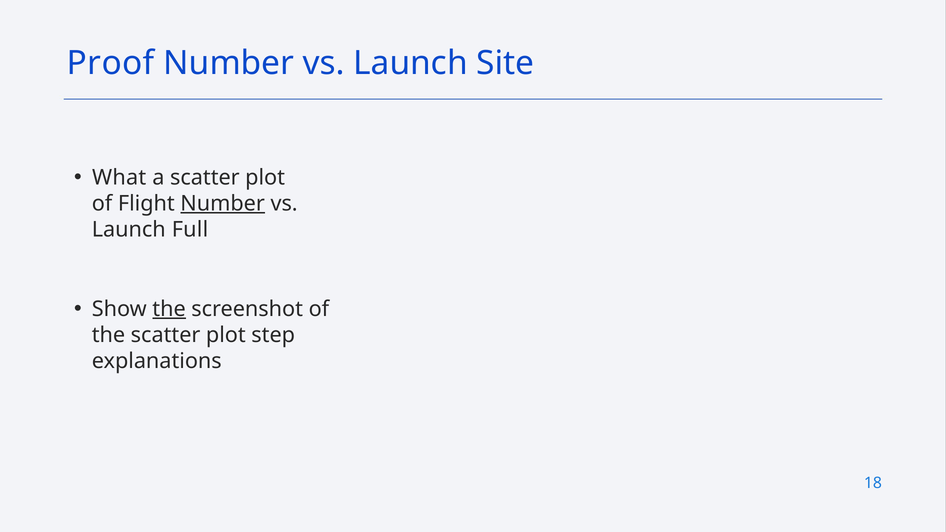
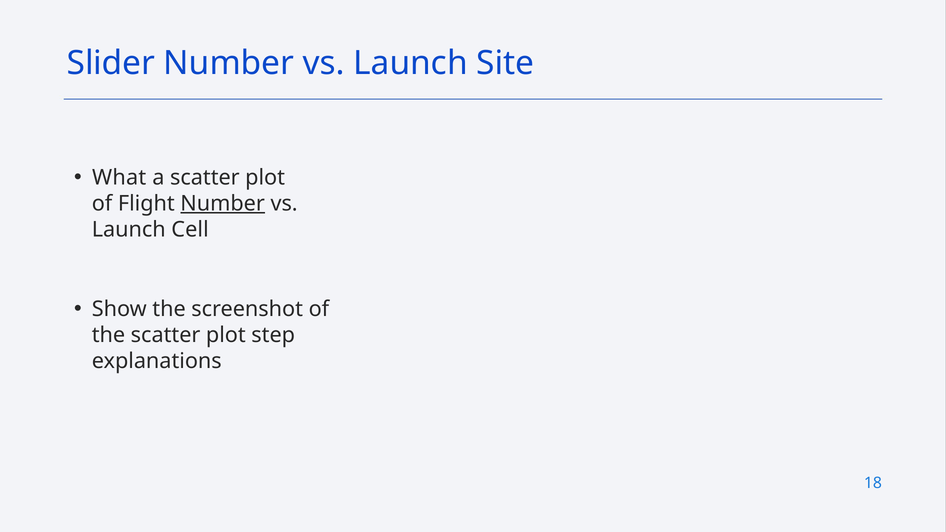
Proof: Proof -> Slider
Full: Full -> Cell
the at (169, 309) underline: present -> none
